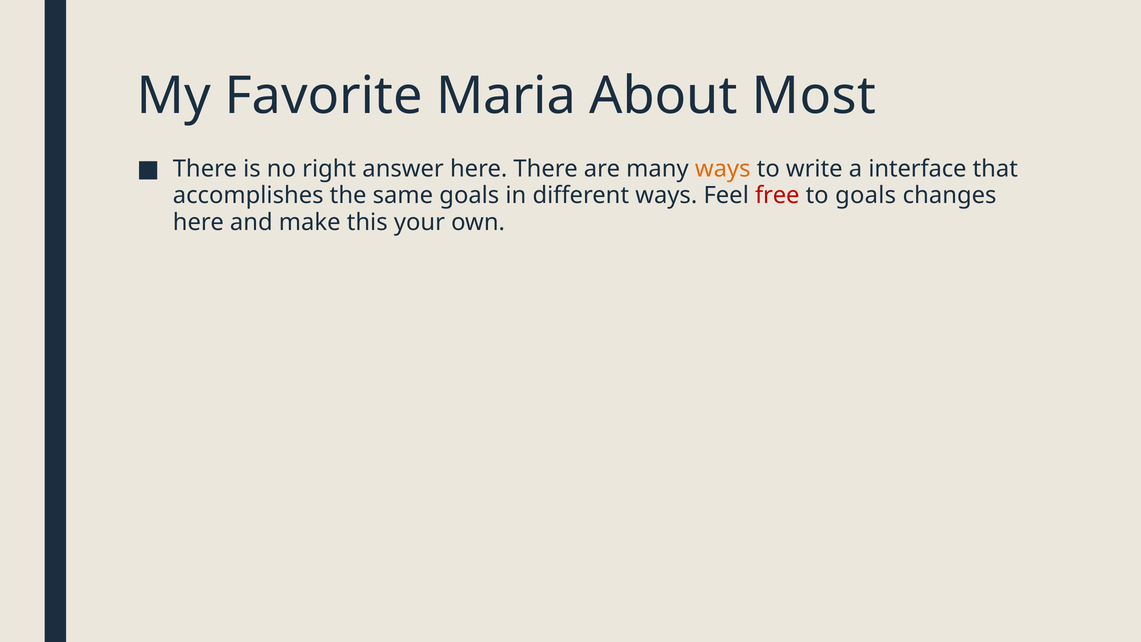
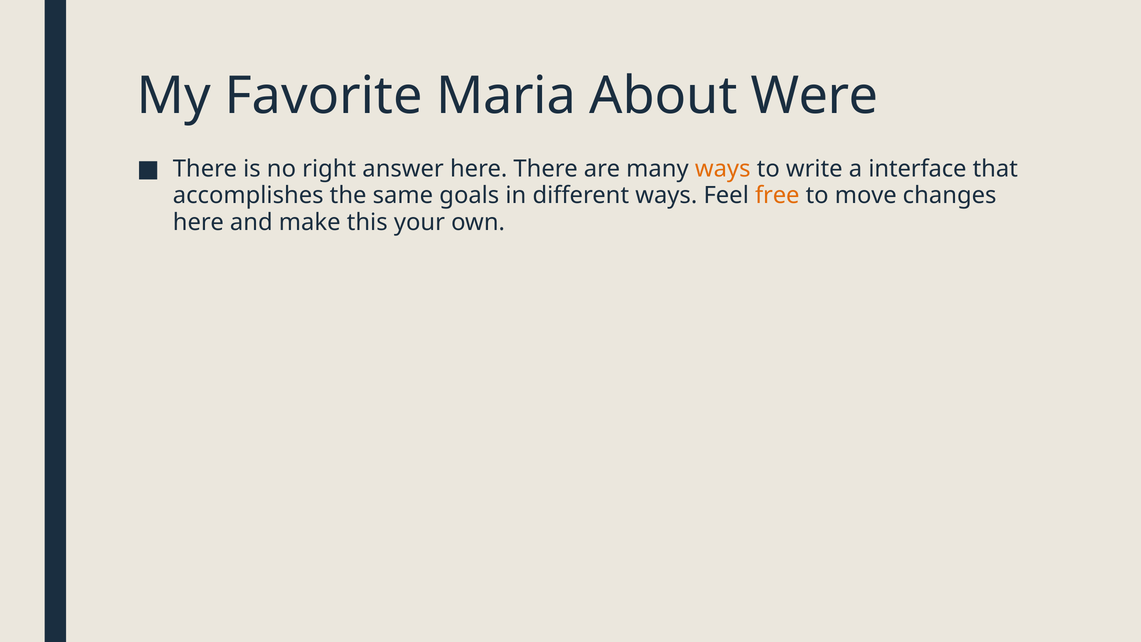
Most: Most -> Were
free colour: red -> orange
to goals: goals -> move
